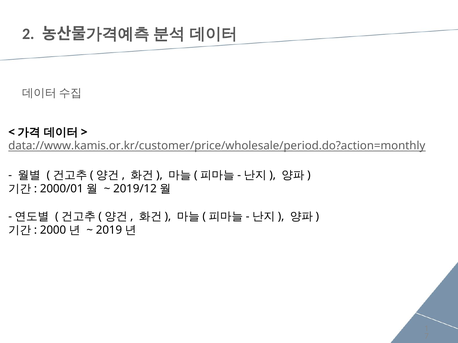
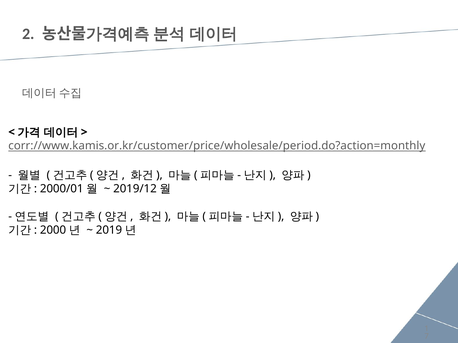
data://www.kamis.or.kr/customer/price/wholesale/period.do?action=monthly: data://www.kamis.or.kr/customer/price/wholesale/period.do?action=monthly -> corr://www.kamis.or.kr/customer/price/wholesale/period.do?action=monthly
